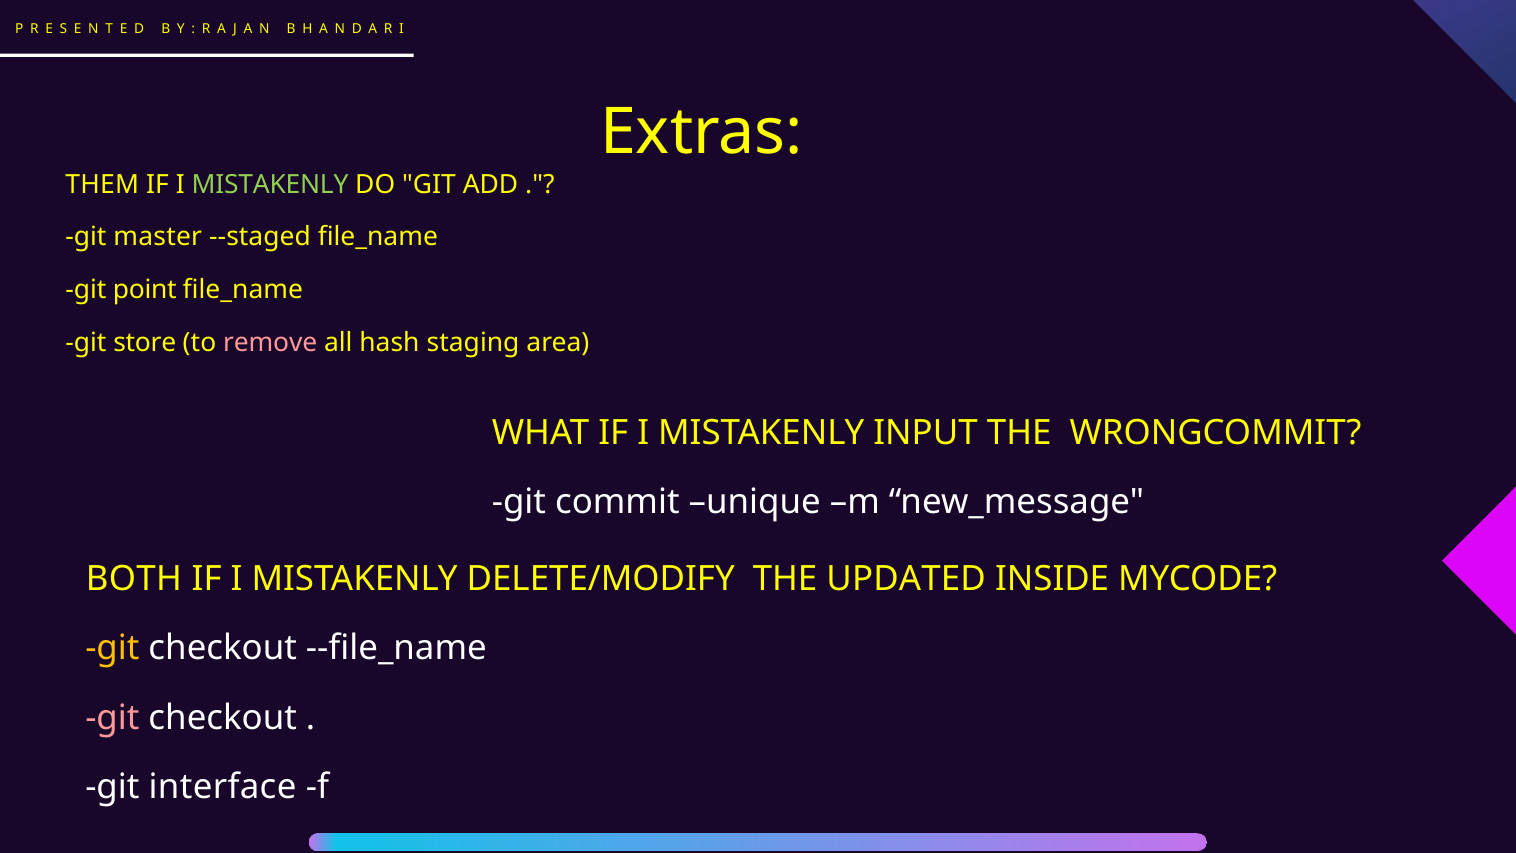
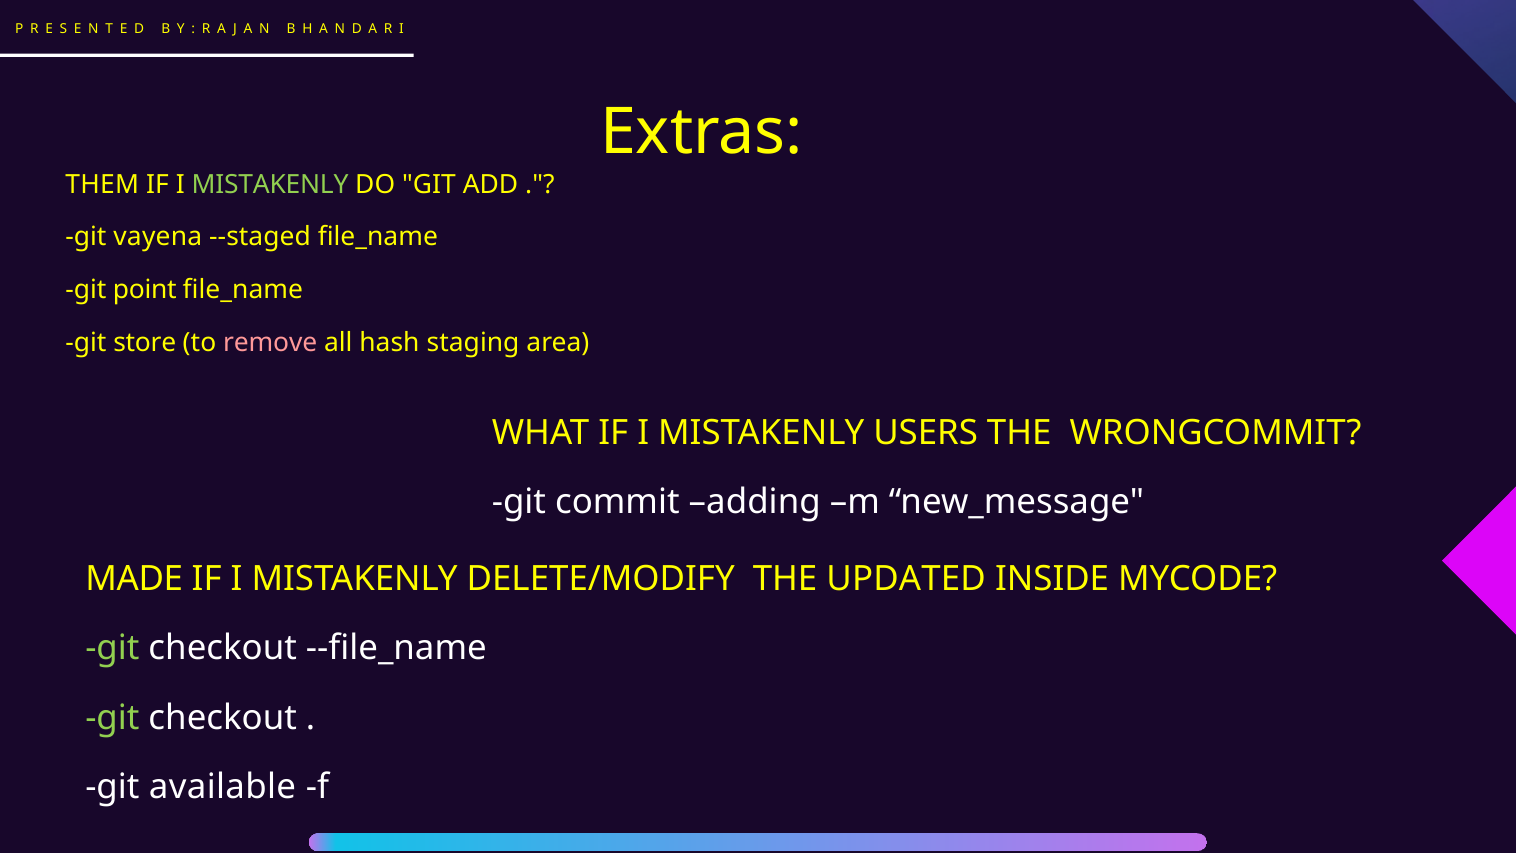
master: master -> vayena
INPUT: INPUT -> USERS
unique: unique -> adding
BOTH: BOTH -> MADE
git at (112, 648) colour: yellow -> light green
git at (112, 717) colour: pink -> light green
interface: interface -> available
